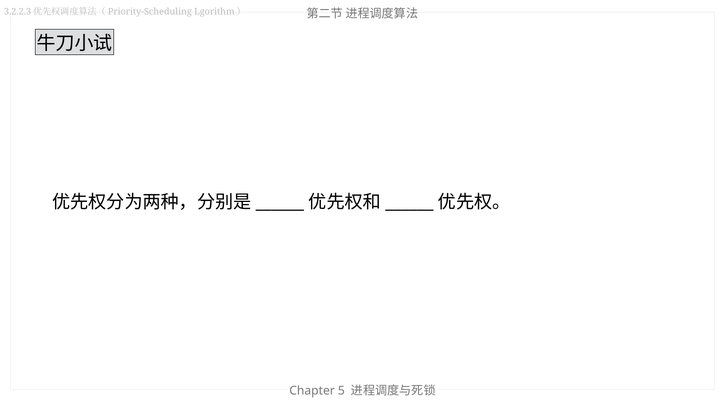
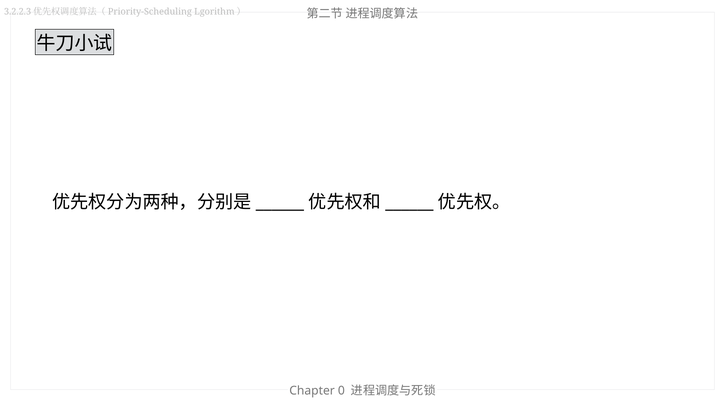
5: 5 -> 0
